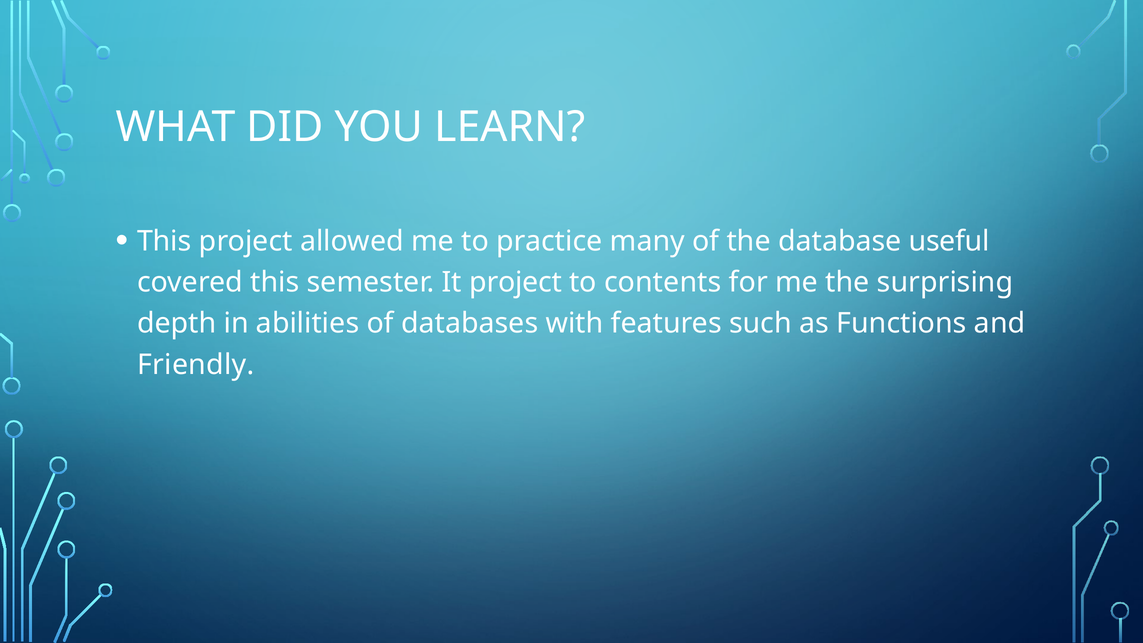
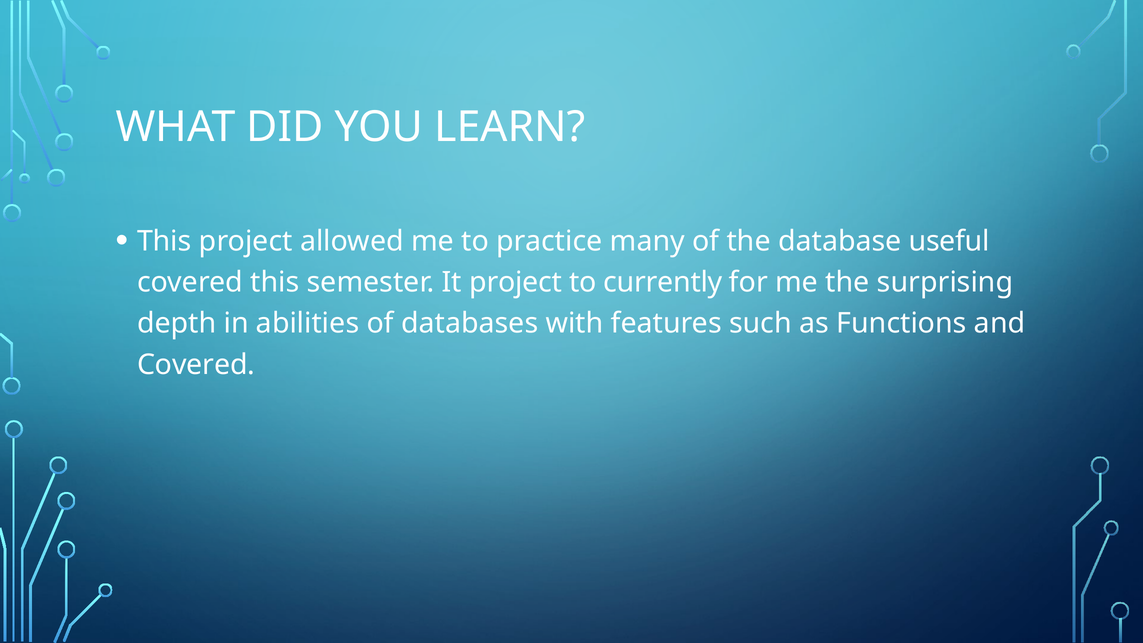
contents: contents -> currently
Friendly at (196, 365): Friendly -> Covered
